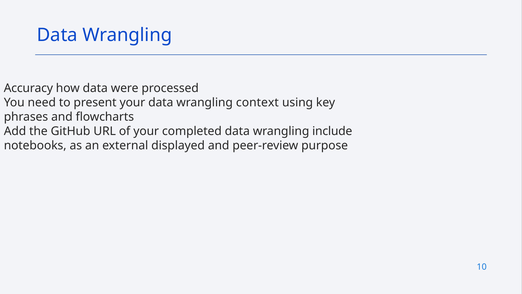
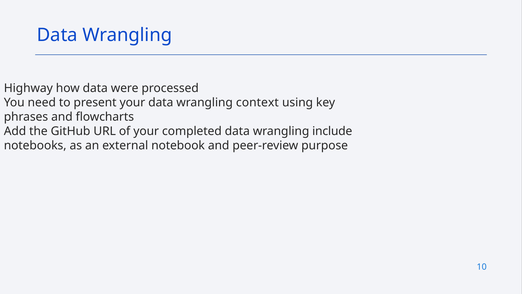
Accuracy: Accuracy -> Highway
displayed: displayed -> notebook
